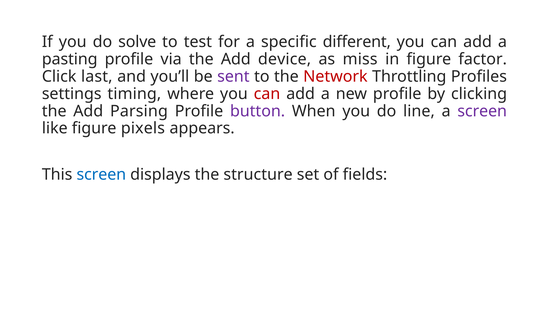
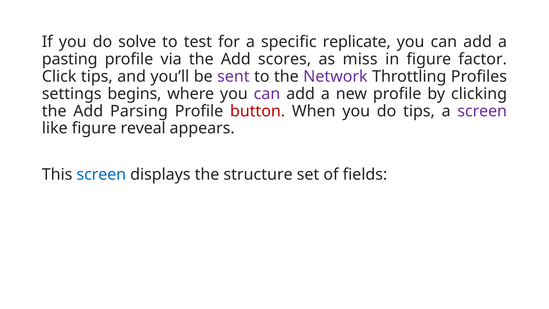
different: different -> replicate
device: device -> scores
Click last: last -> tips
Network colour: red -> purple
timing: timing -> begins
can at (267, 94) colour: red -> purple
button colour: purple -> red
do line: line -> tips
pixels: pixels -> reveal
